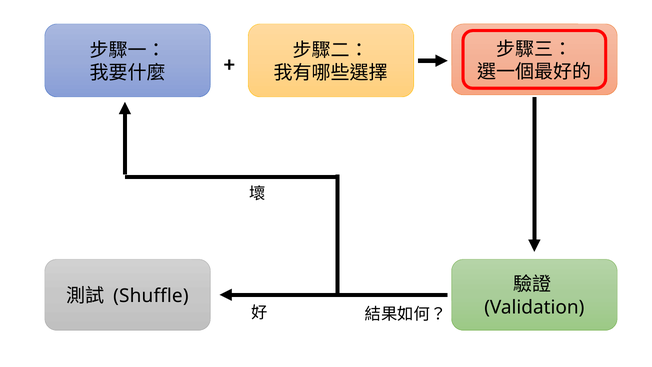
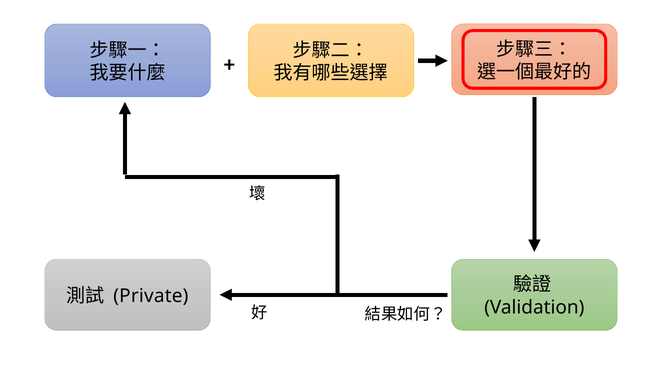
Shuffle: Shuffle -> Private
